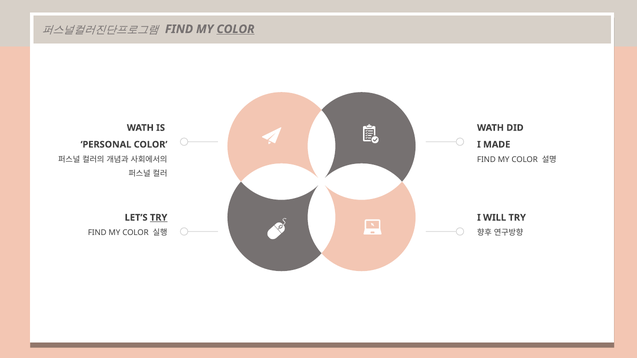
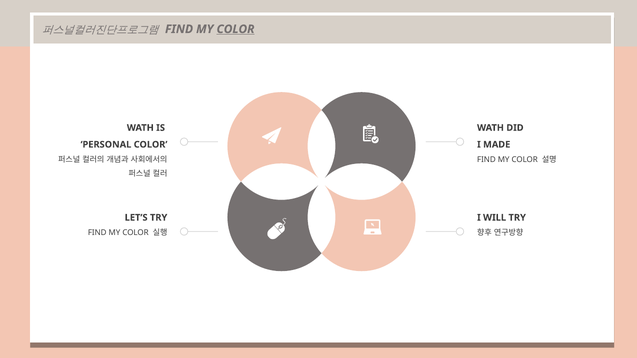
TRY at (159, 218) underline: present -> none
